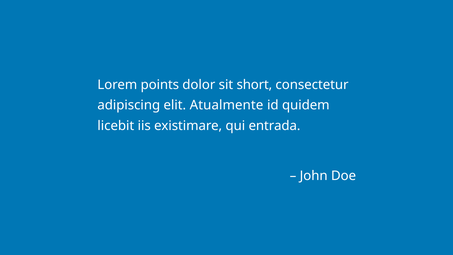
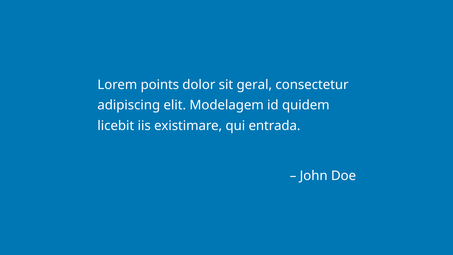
short: short -> geral
Atualmente: Atualmente -> Modelagem
